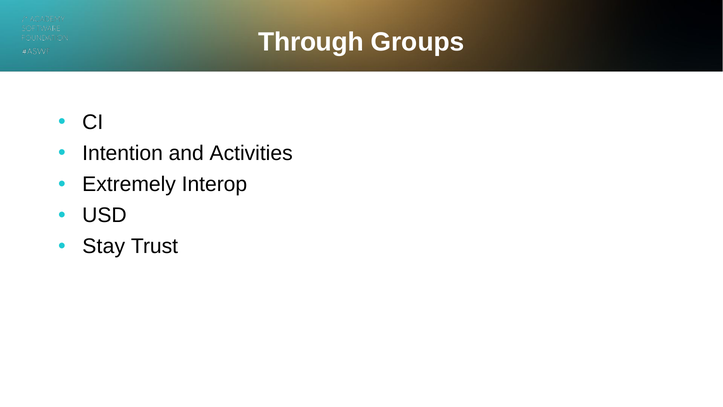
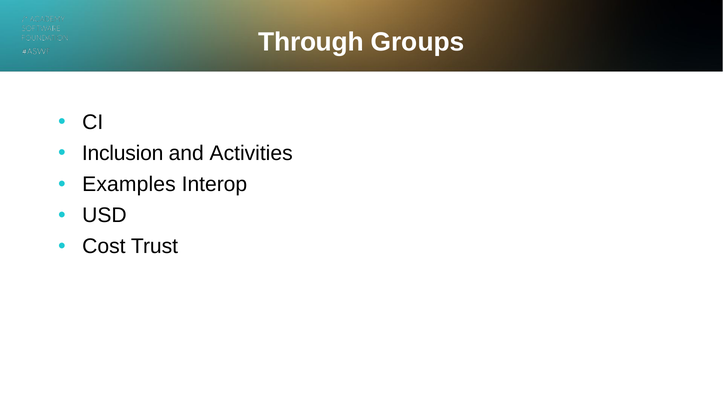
Intention: Intention -> Inclusion
Extremely: Extremely -> Examples
Stay: Stay -> Cost
